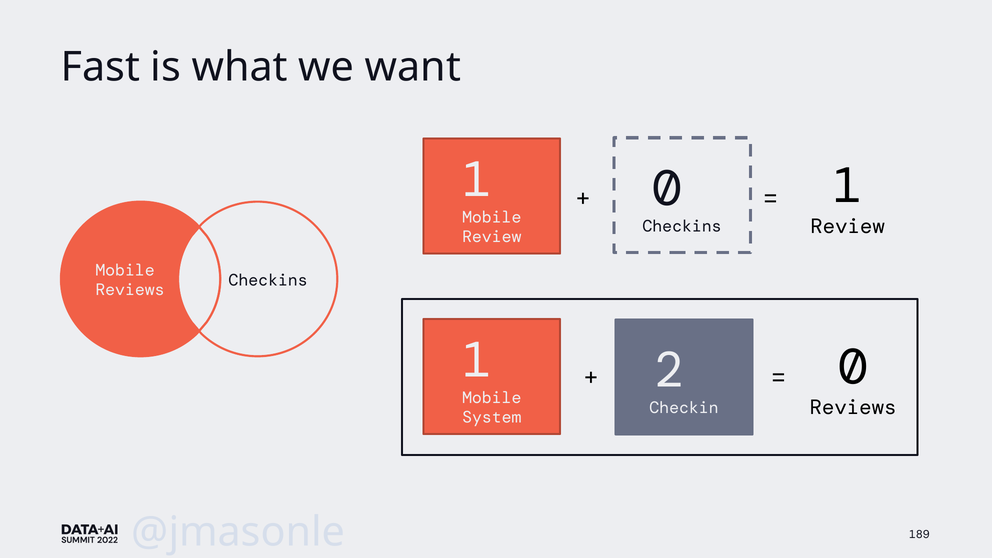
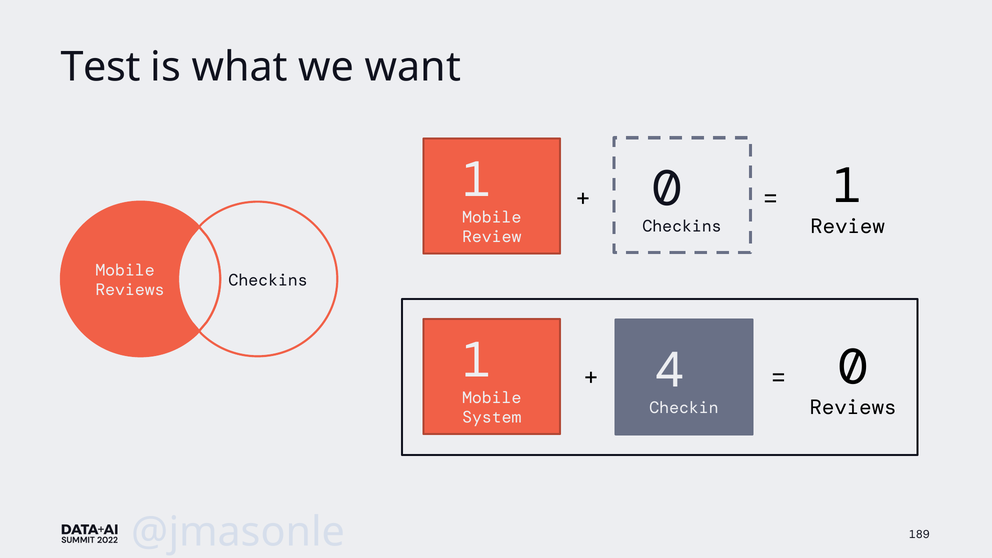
Fast: Fast -> Test
2: 2 -> 4
